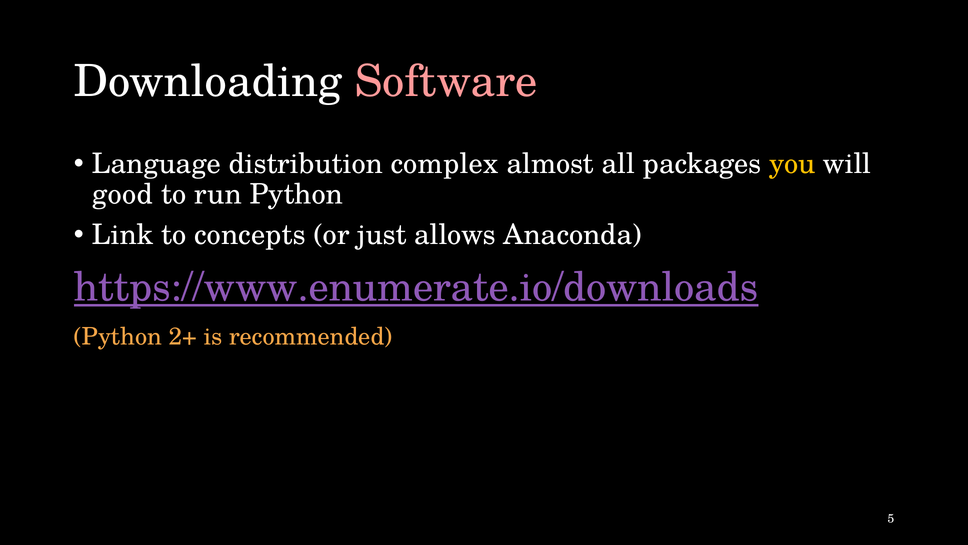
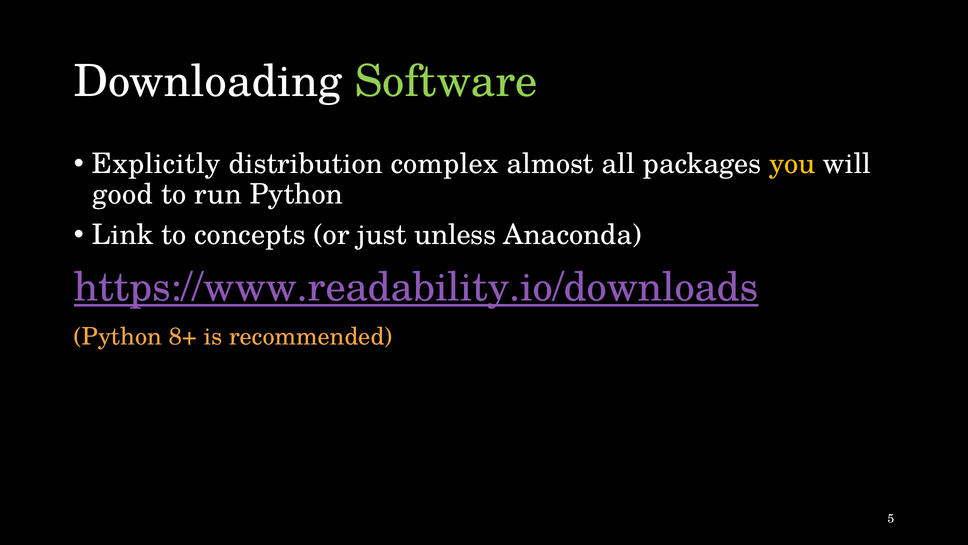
Software colour: pink -> light green
Language: Language -> Explicitly
allows: allows -> unless
https://www.enumerate.io/downloads: https://www.enumerate.io/downloads -> https://www.readability.io/downloads
2+: 2+ -> 8+
